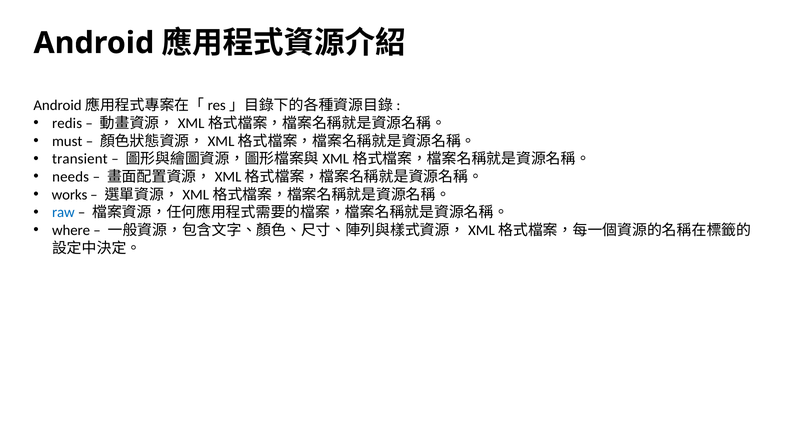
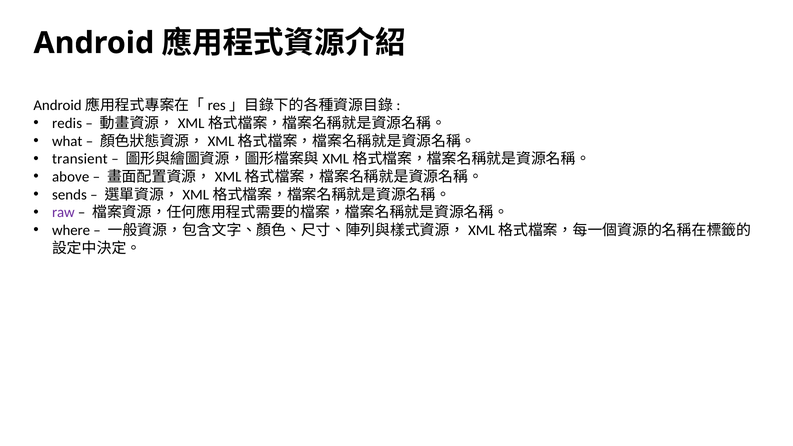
must: must -> what
needs: needs -> above
works: works -> sends
raw colour: blue -> purple
